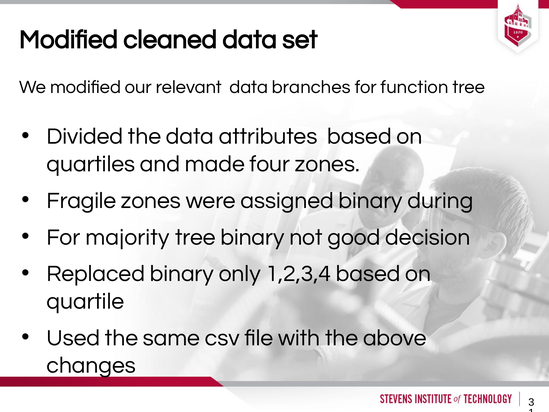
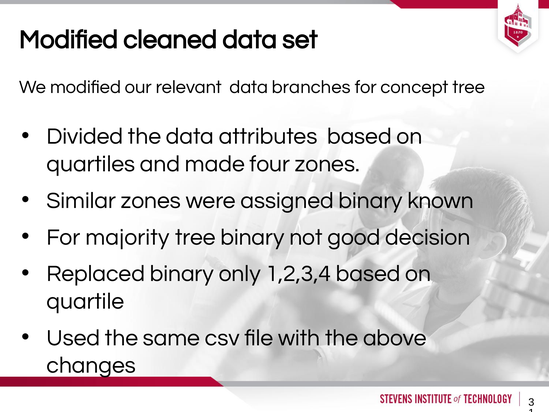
function: function -> concept
Fragile: Fragile -> Similar
during: during -> known
